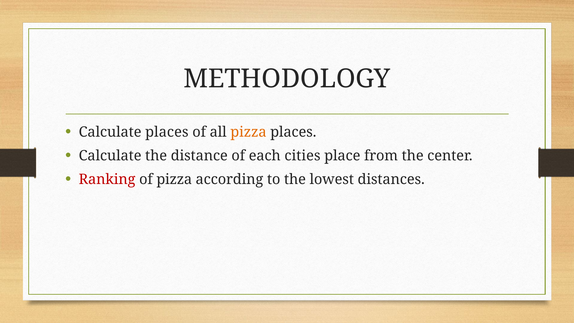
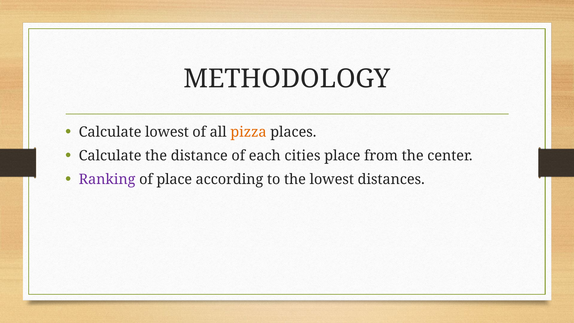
Calculate places: places -> lowest
Ranking colour: red -> purple
of pizza: pizza -> place
